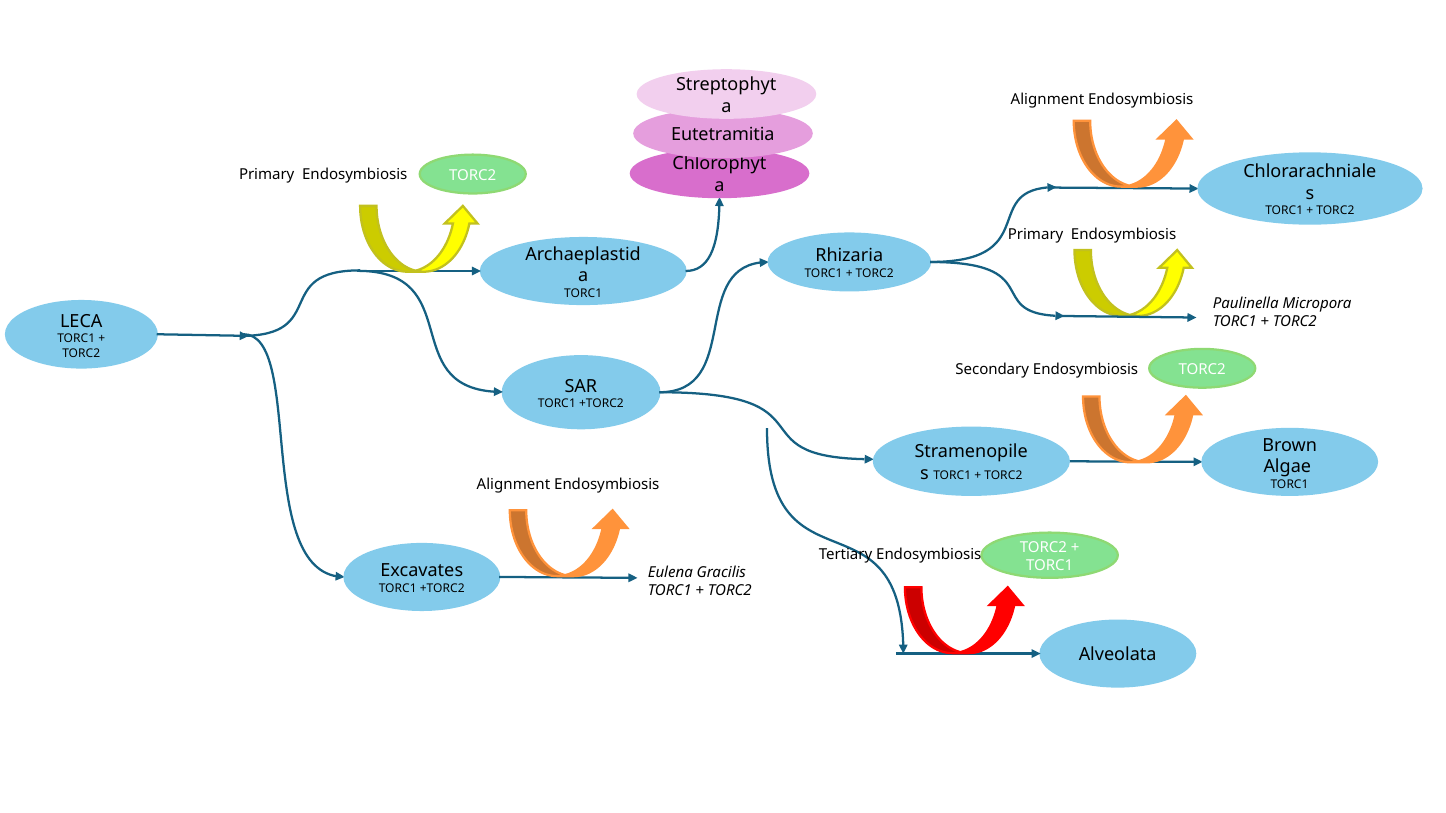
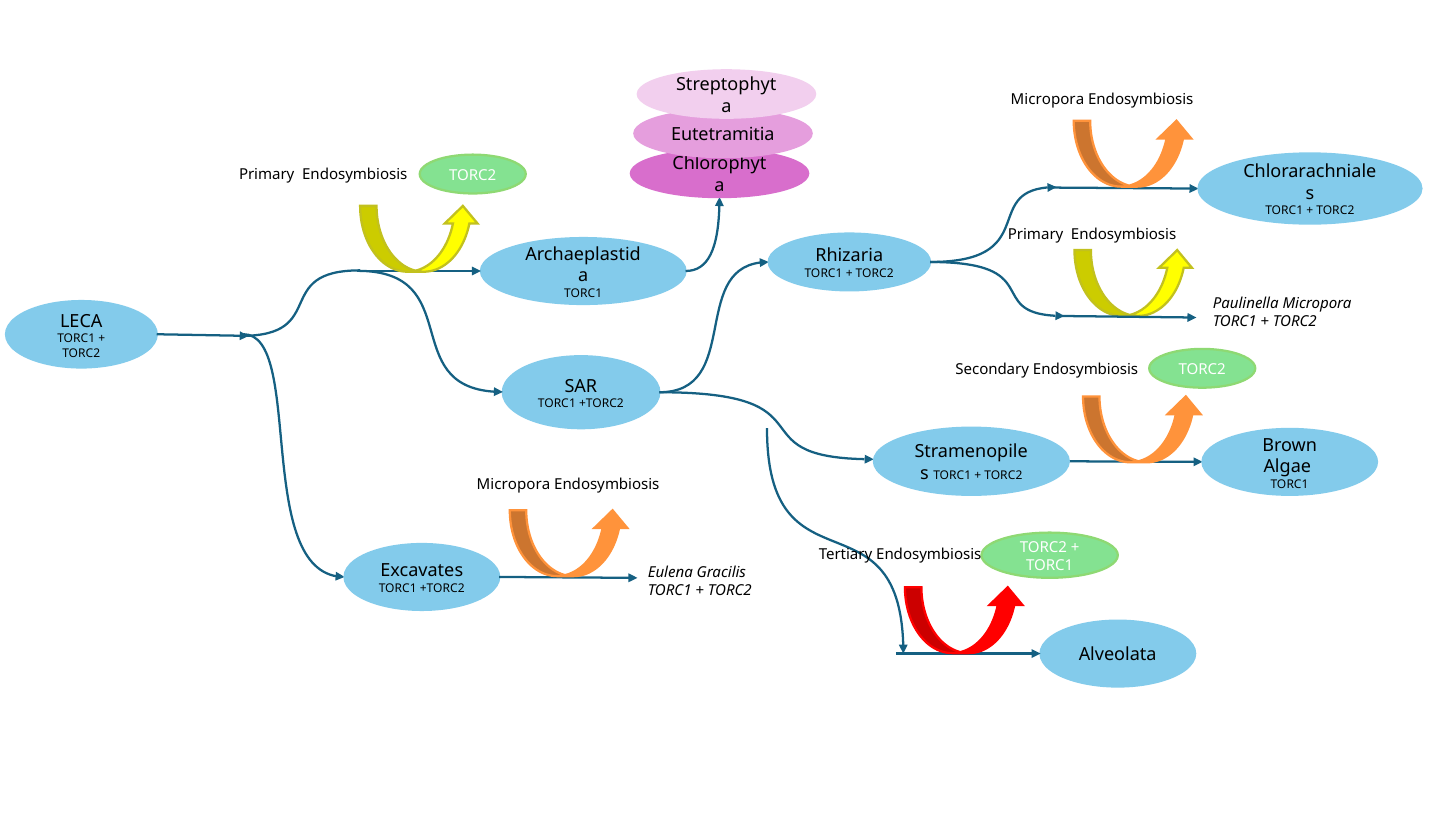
Alignment at (1047, 100): Alignment -> Micropora
Alignment at (513, 485): Alignment -> Micropora
